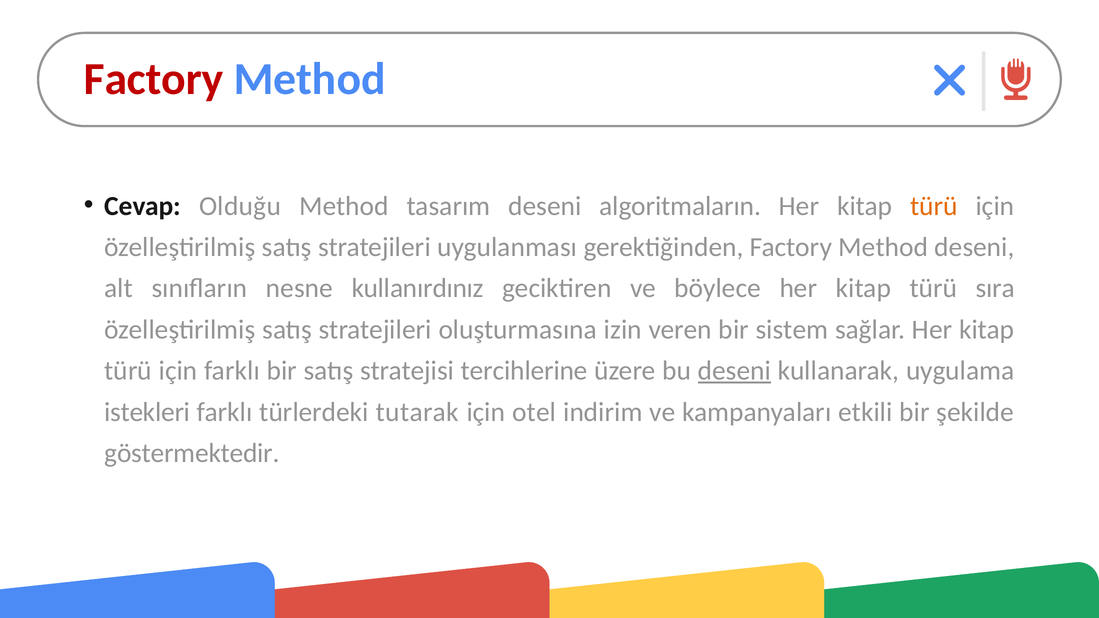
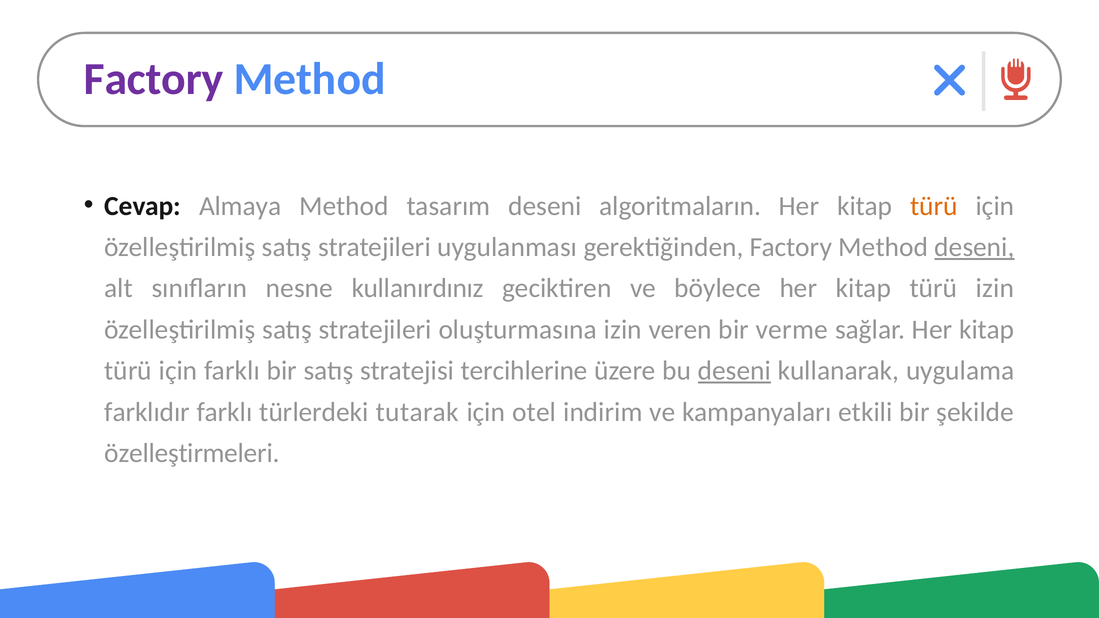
Factory at (154, 79) colour: red -> purple
Olduğu: Olduğu -> Almaya
deseni at (975, 247) underline: none -> present
türü sıra: sıra -> izin
sistem: sistem -> verme
istekleri: istekleri -> farklıdır
göstermektedir: göstermektedir -> özelleştirmeleri
